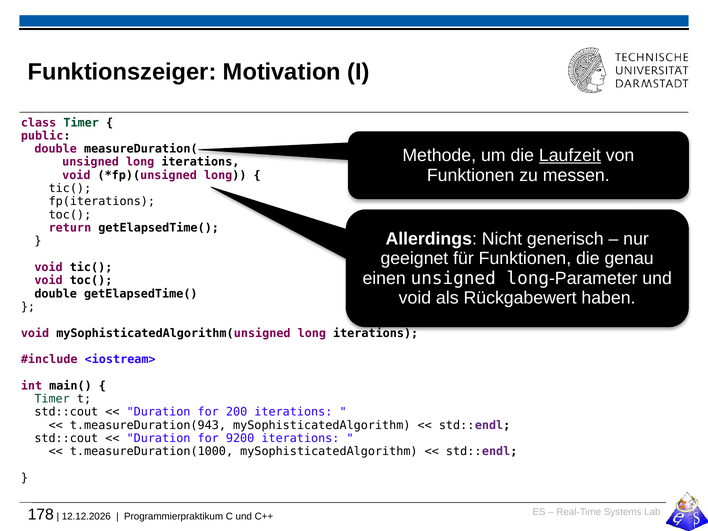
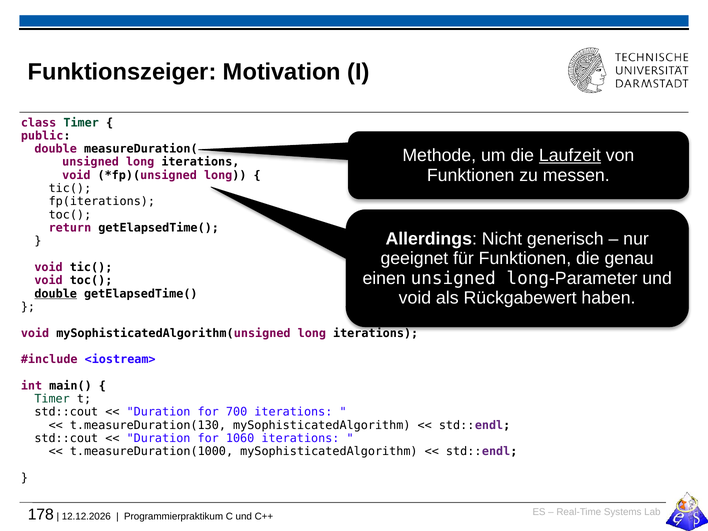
double at (56, 294) underline: none -> present
200: 200 -> 700
t.measureDuration(943: t.measureDuration(943 -> t.measureDuration(130
9200: 9200 -> 1060
